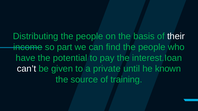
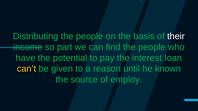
can’t colour: white -> yellow
private: private -> reason
training: training -> employ
